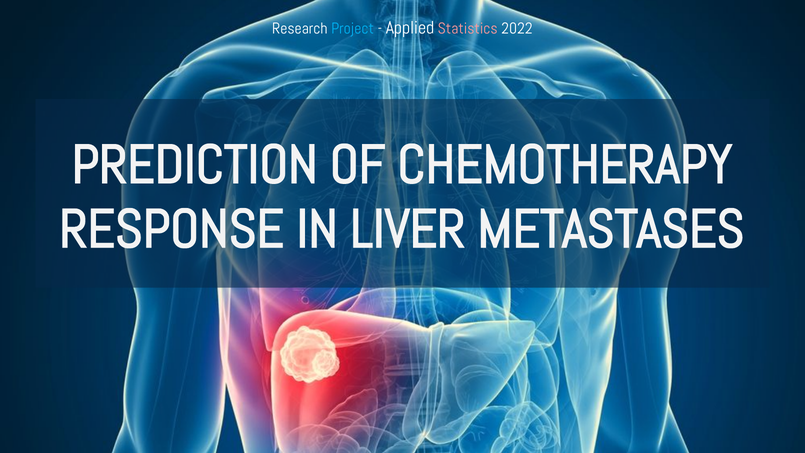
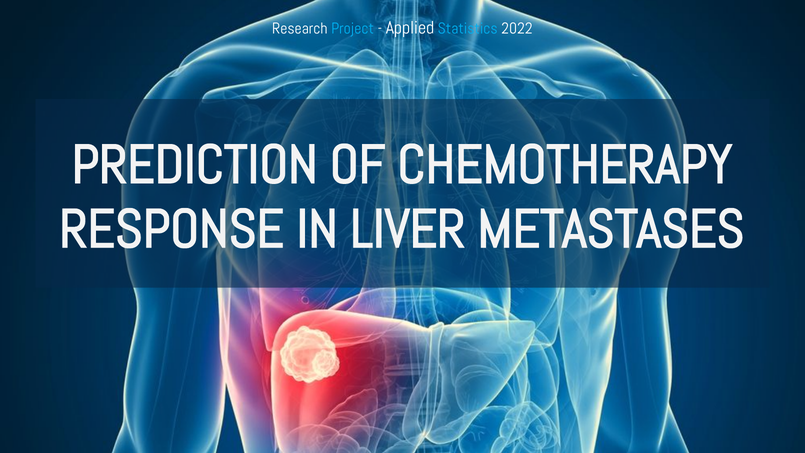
Statistics colour: pink -> light blue
